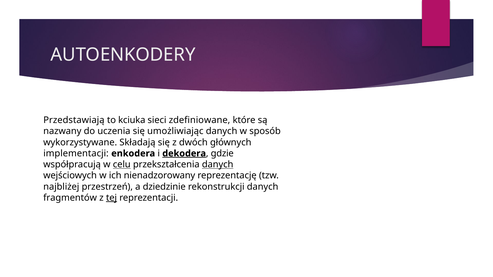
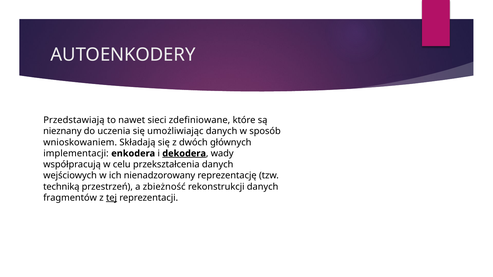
kciuka: kciuka -> nawet
nazwany: nazwany -> nieznany
wykorzystywane: wykorzystywane -> wnioskowaniem
gdzie: gdzie -> wady
celu underline: present -> none
danych at (218, 165) underline: present -> none
najbliżej: najbliżej -> techniką
dziedzinie: dziedzinie -> zbieżność
